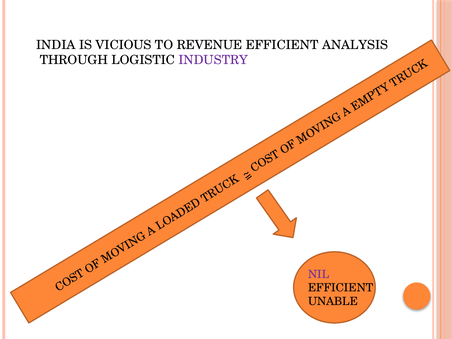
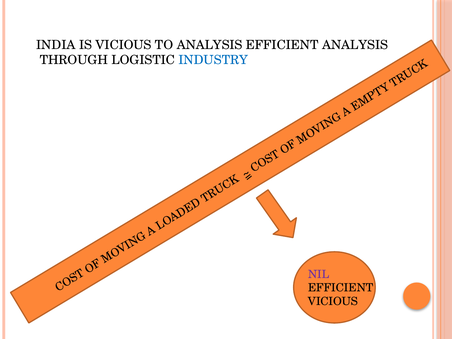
TO REVENUE: REVENUE -> ANALYSIS
INDUSTRY colour: purple -> blue
UNABLE at (333, 301): UNABLE -> VICIOUS
